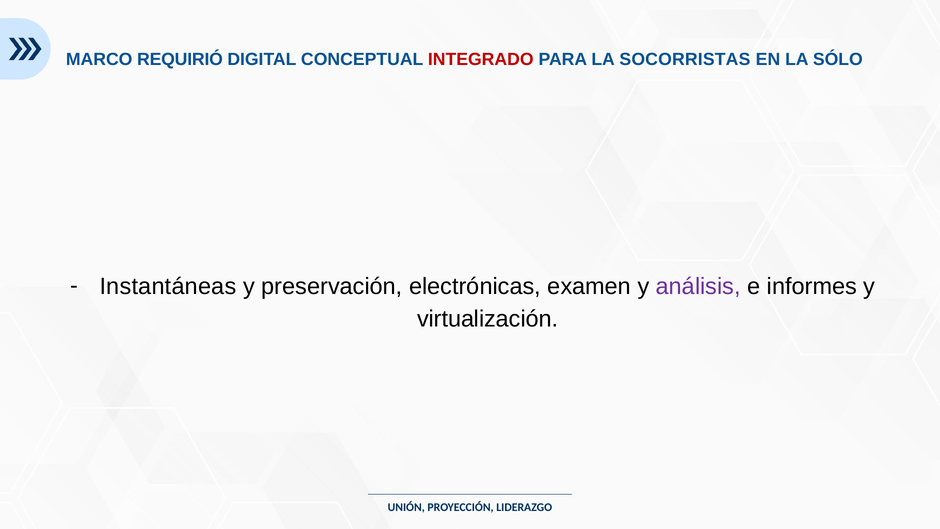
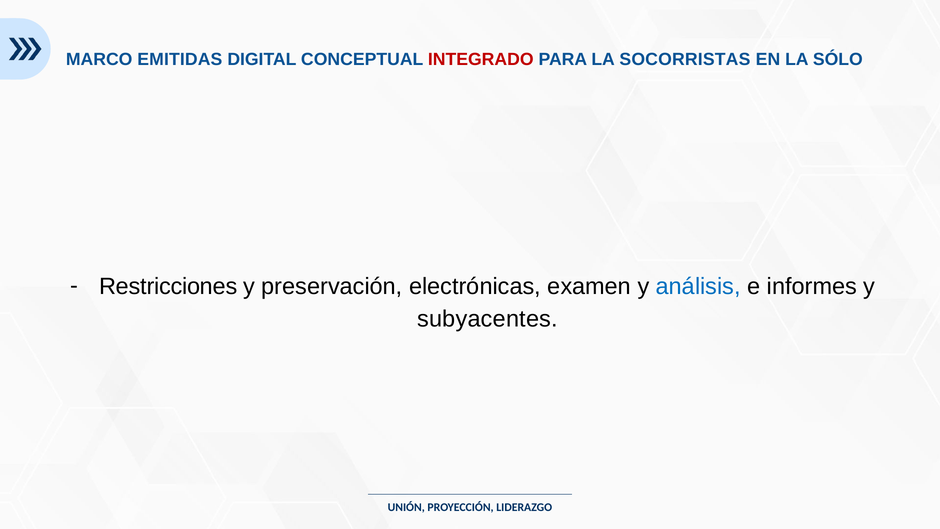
REQUIRIÓ: REQUIRIÓ -> EMITIDAS
Instantáneas: Instantáneas -> Restricciones
análisis colour: purple -> blue
virtualización: virtualización -> subyacentes
